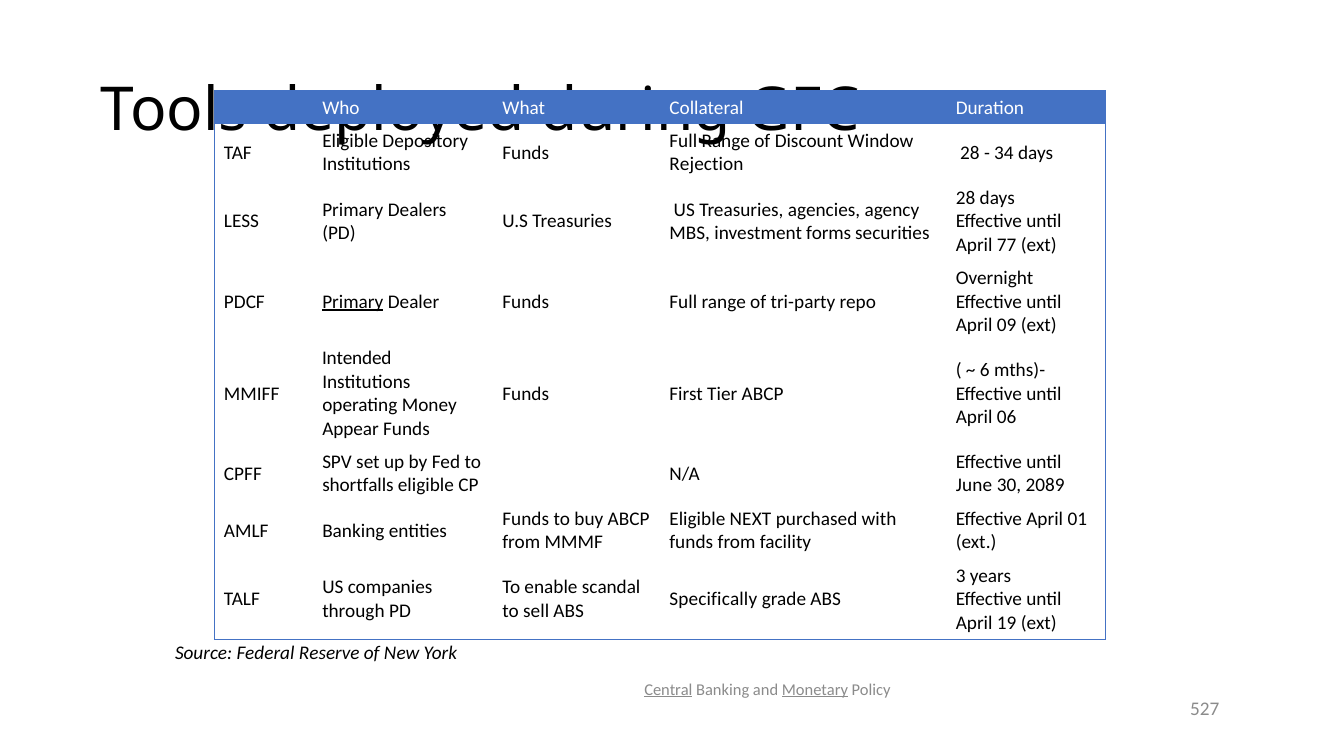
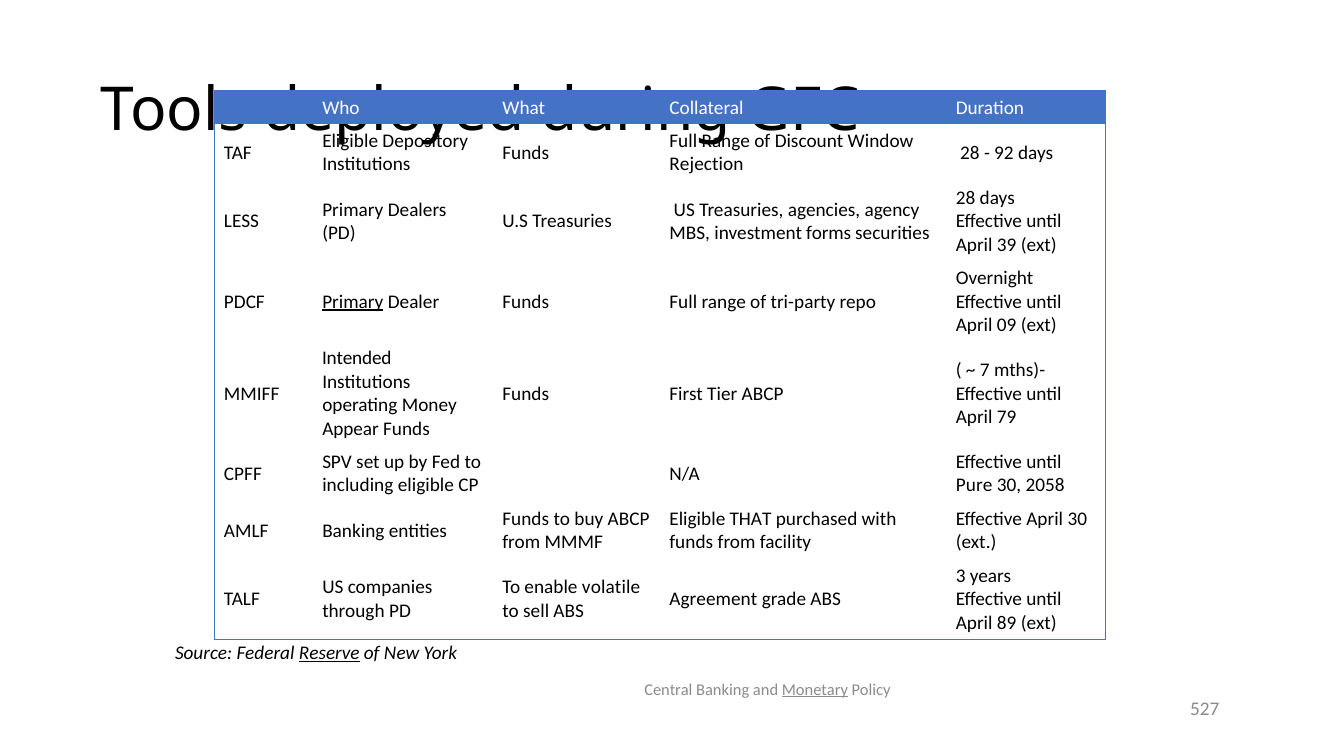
34: 34 -> 92
77: 77 -> 39
6: 6 -> 7
06: 06 -> 79
shortfalls: shortfalls -> including
June: June -> Pure
2089: 2089 -> 2058
NEXT: NEXT -> THAT
April 01: 01 -> 30
scandal: scandal -> volatile
Specifically: Specifically -> Agreement
19: 19 -> 89
Reserve underline: none -> present
Central underline: present -> none
